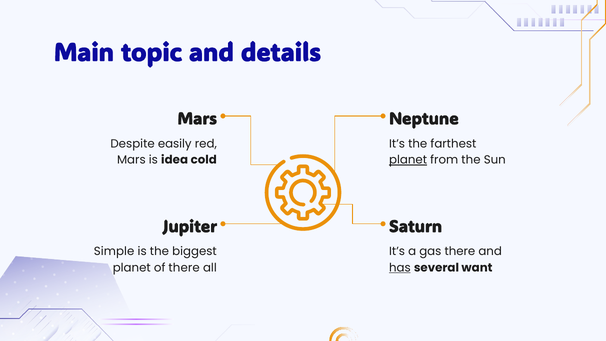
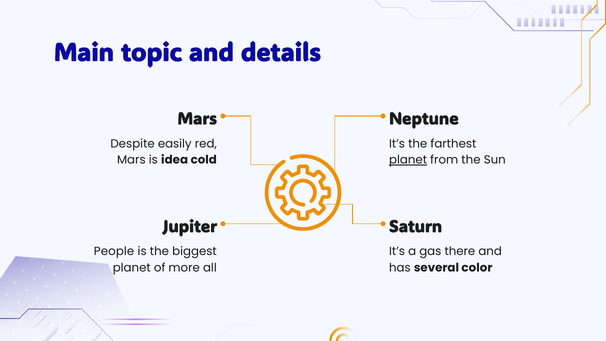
Simple: Simple -> People
of there: there -> more
has underline: present -> none
want: want -> color
